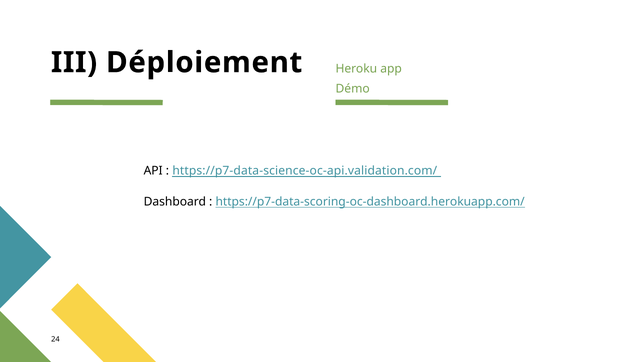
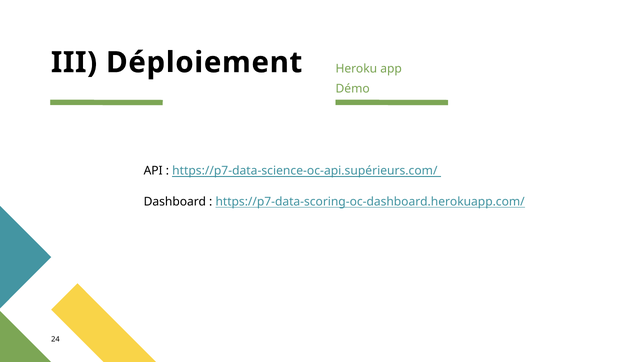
https://p7-data-science-oc-api.validation.com/: https://p7-data-science-oc-api.validation.com/ -> https://p7-data-science-oc-api.supérieurs.com/
